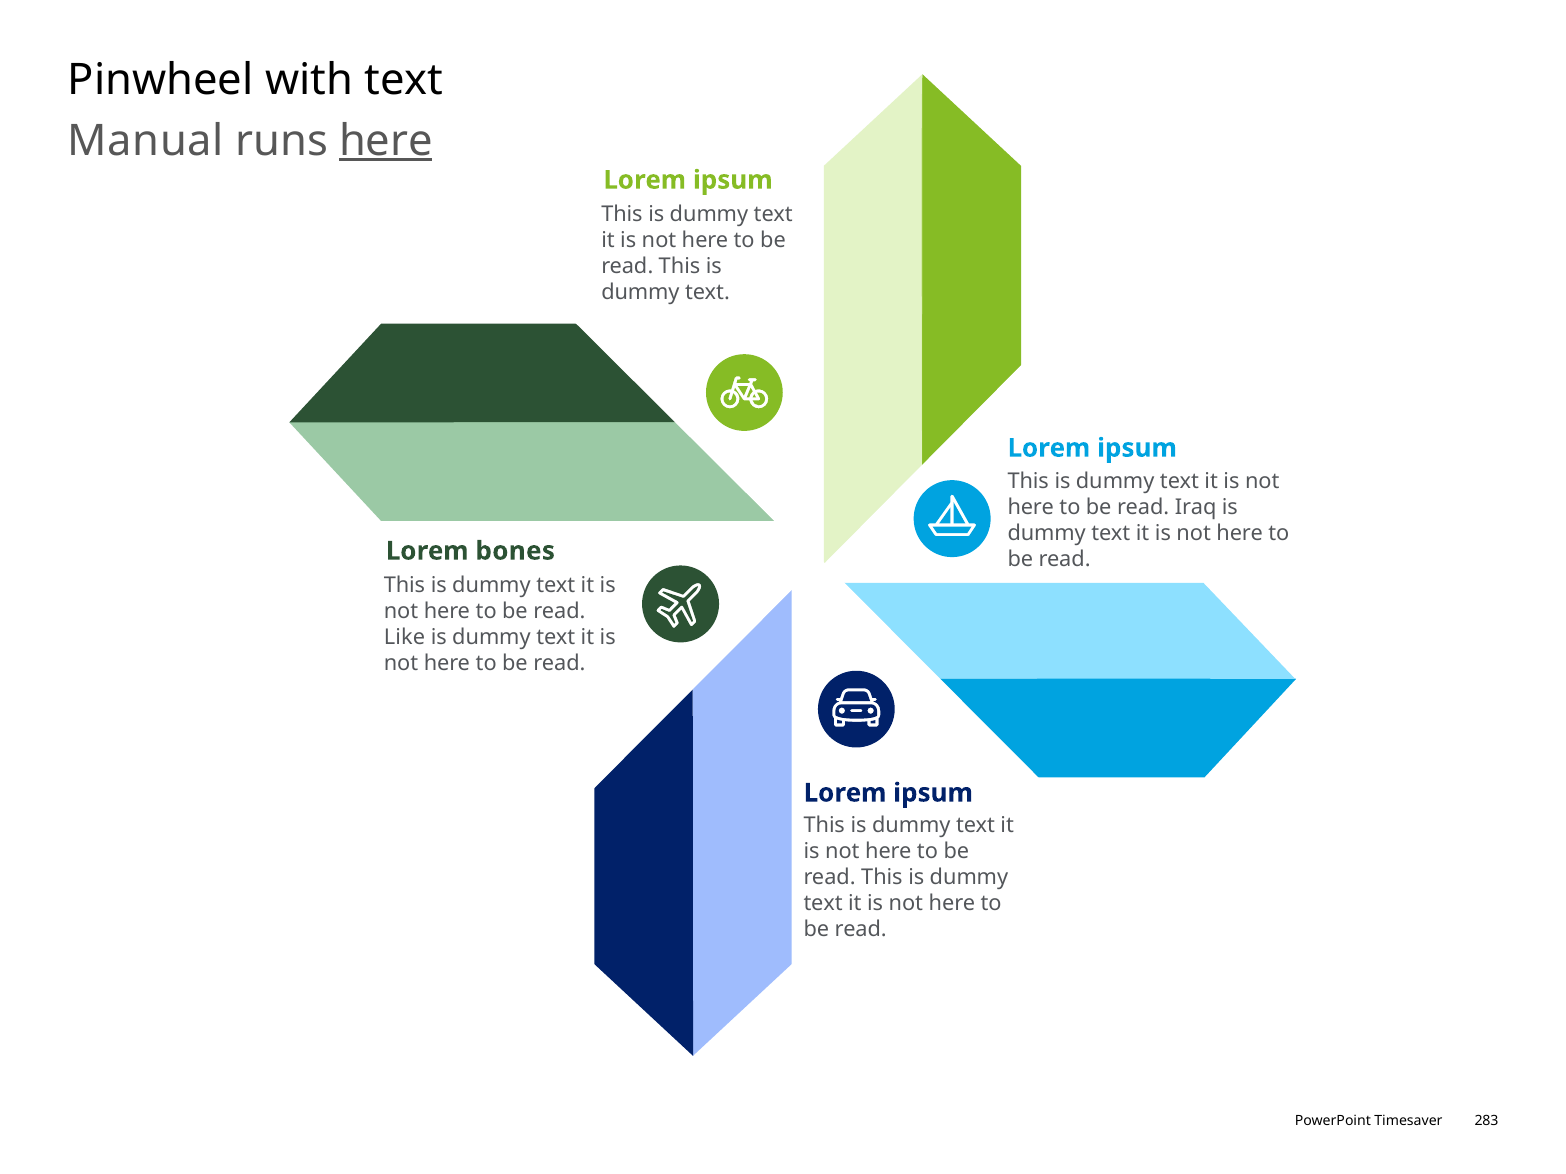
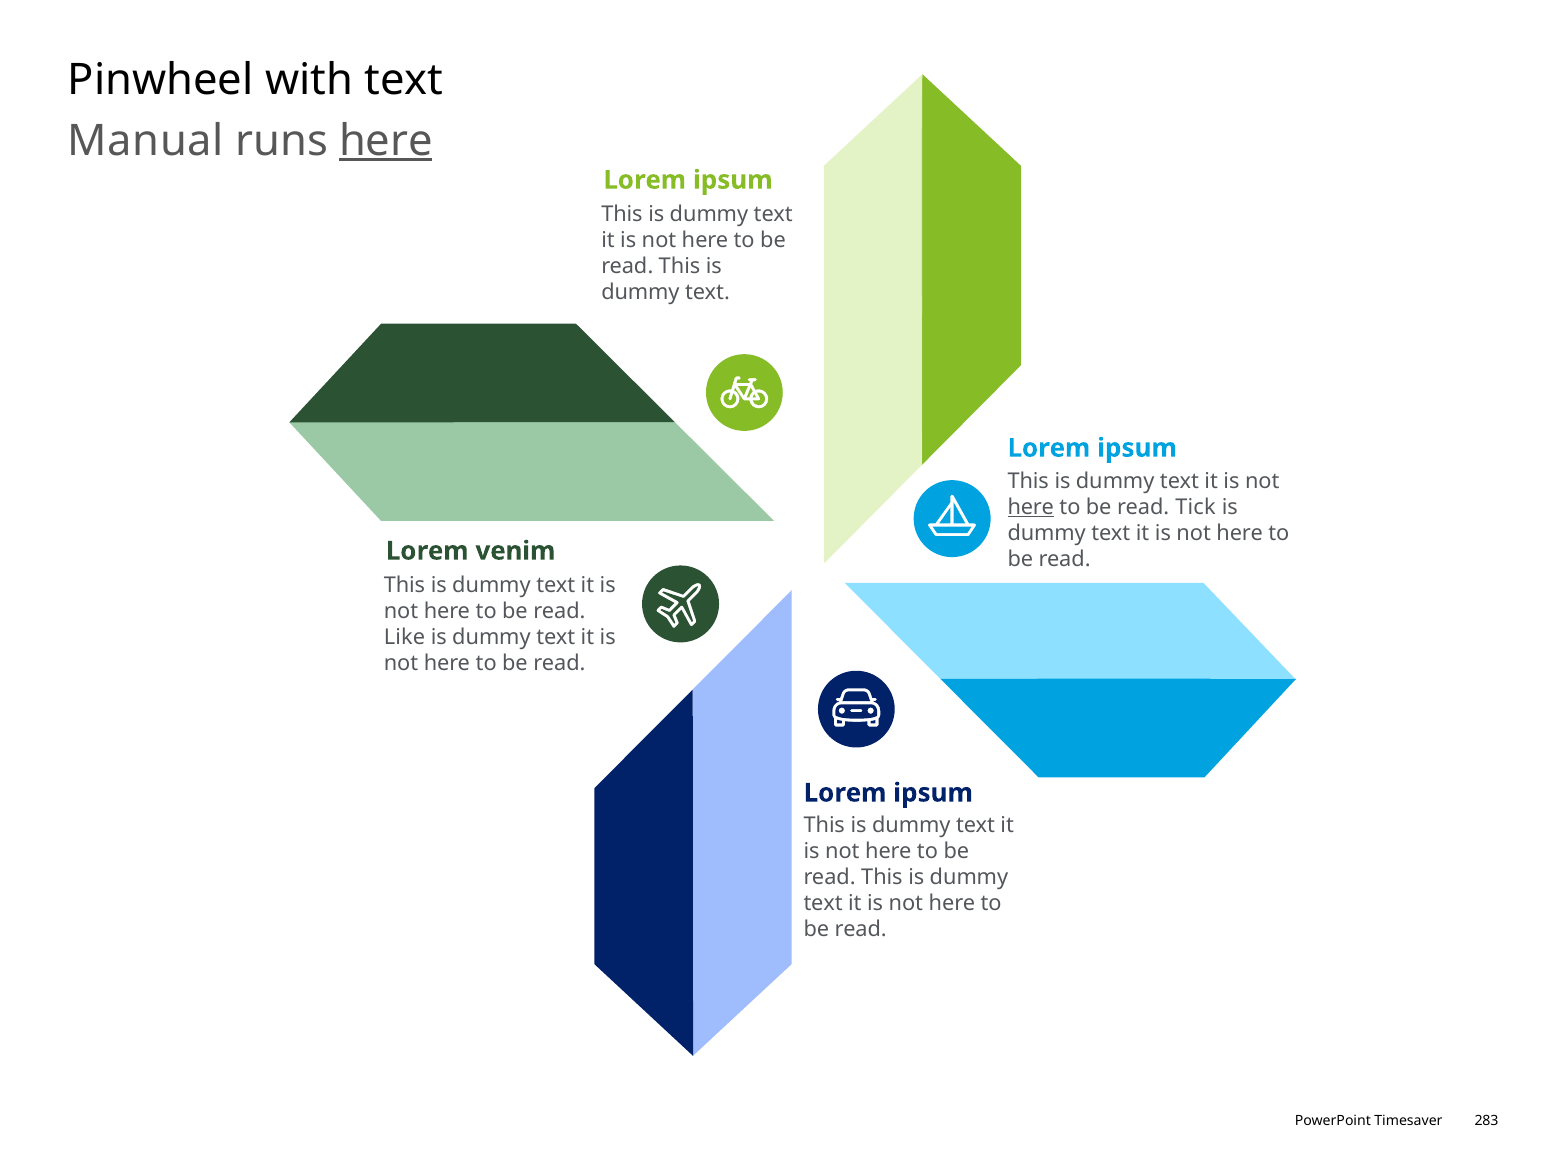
here at (1031, 507) underline: none -> present
Iraq: Iraq -> Tick
bones: bones -> venim
